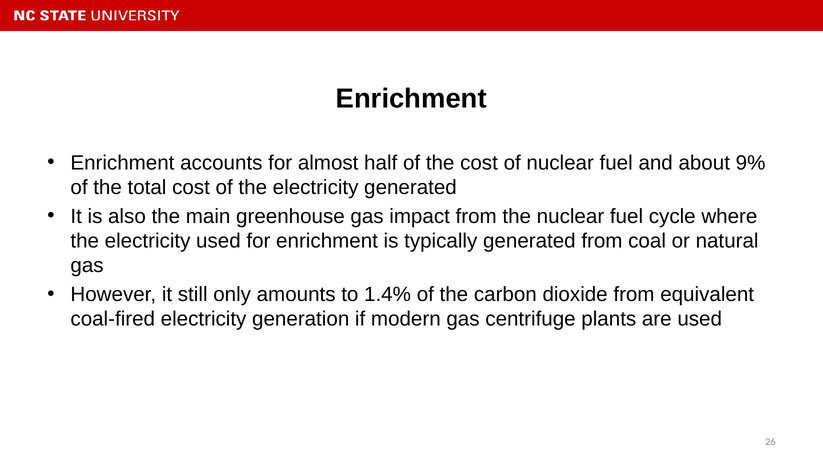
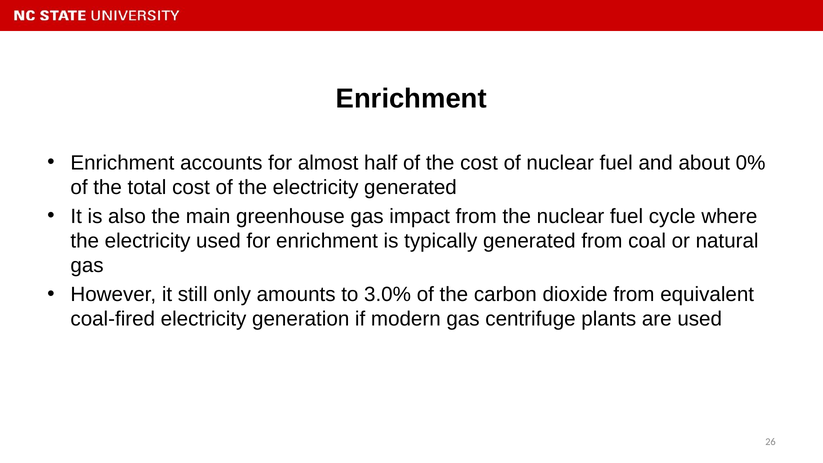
9%: 9% -> 0%
1.4%: 1.4% -> 3.0%
